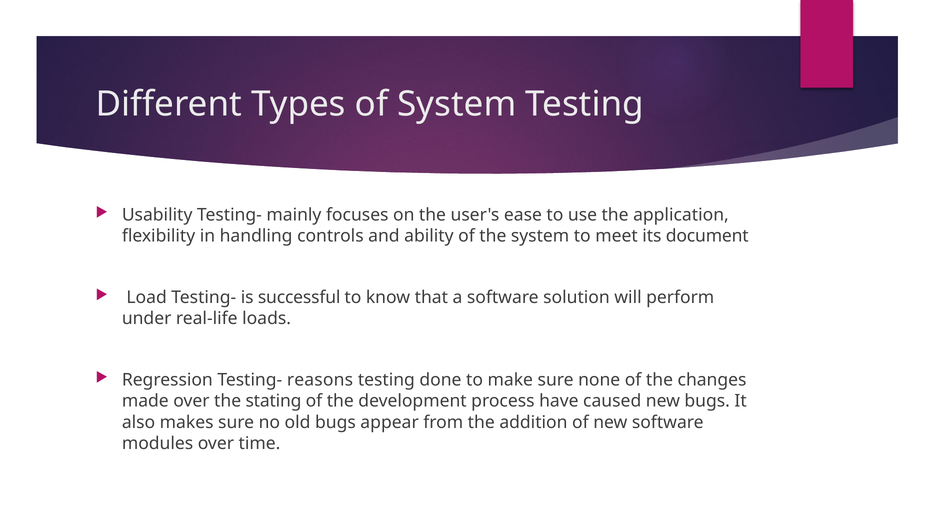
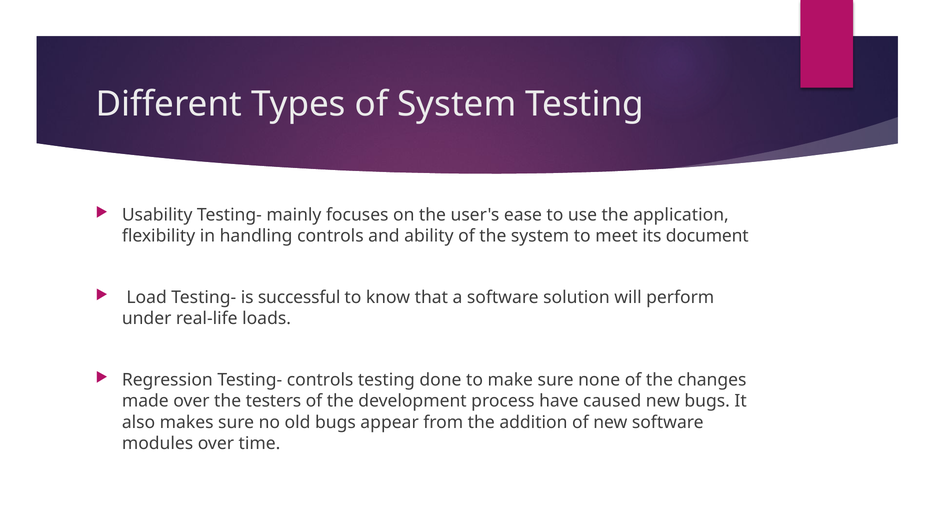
Testing- reasons: reasons -> controls
stating: stating -> testers
